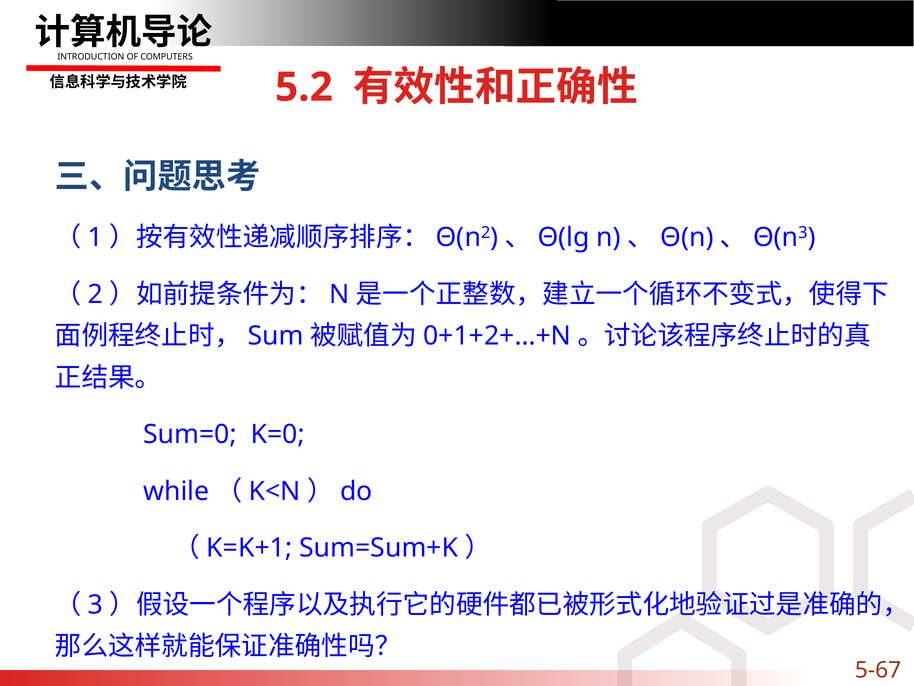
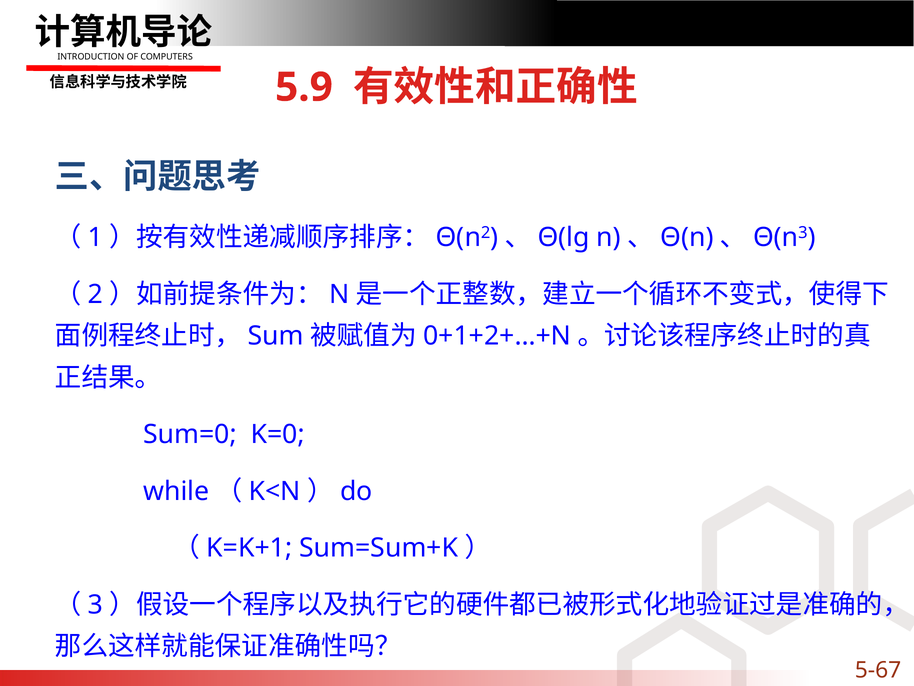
5.2: 5.2 -> 5.9
